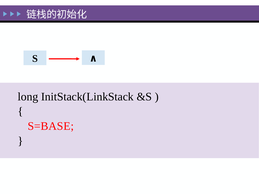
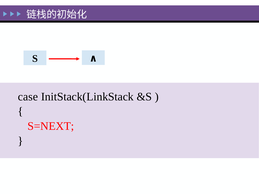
long: long -> case
S=BASE: S=BASE -> S=NEXT
